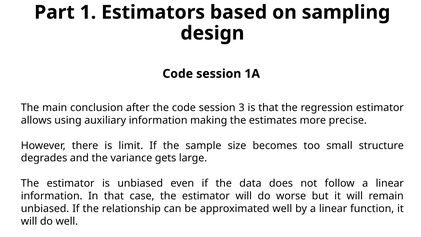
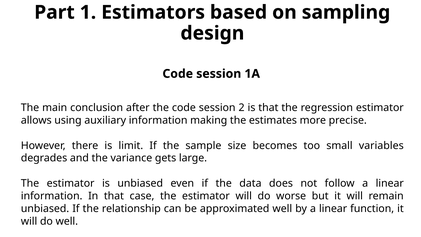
3: 3 -> 2
structure: structure -> variables
